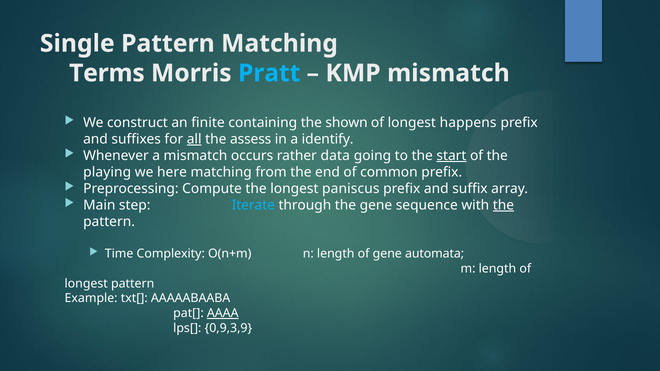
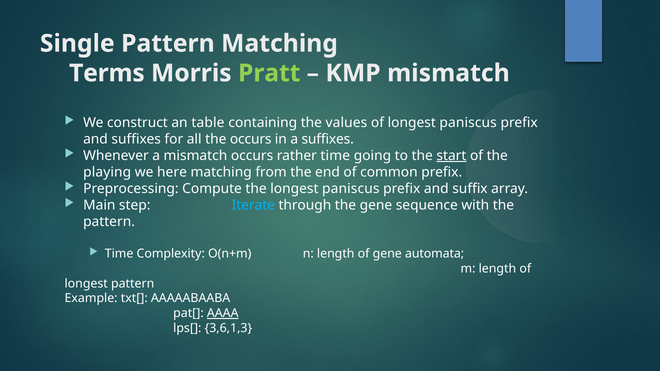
Pratt colour: light blue -> light green
finite: finite -> table
shown: shown -> values
of longest happens: happens -> paniscus
all underline: present -> none
the assess: assess -> occurs
a identify: identify -> suffixes
rather data: data -> time
the at (503, 205) underline: present -> none
0,9,3,9: 0,9,3,9 -> 3,6,1,3
